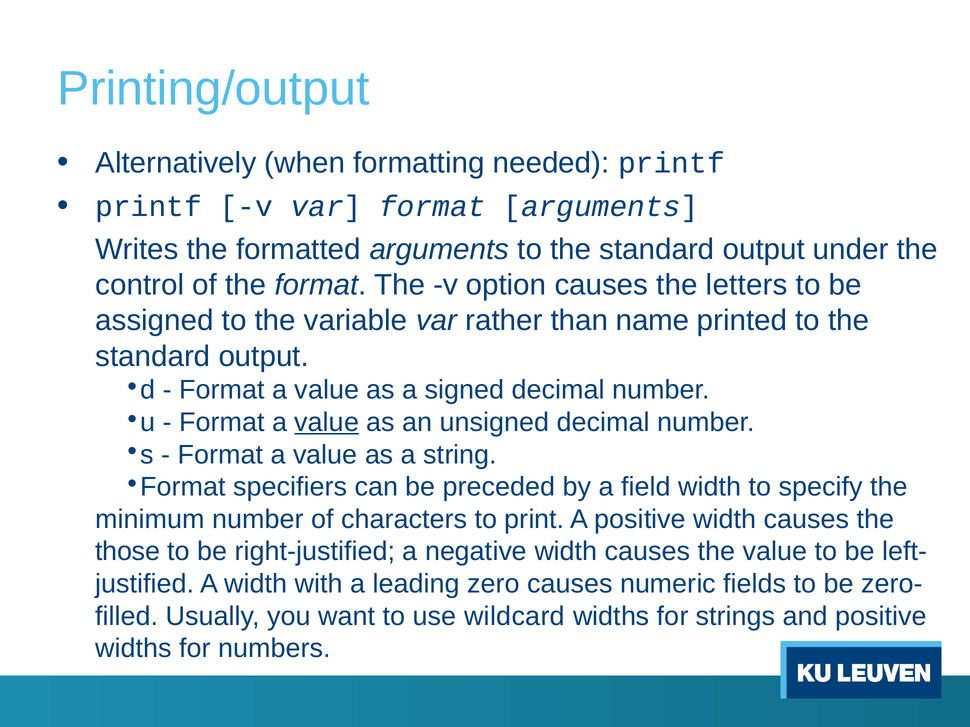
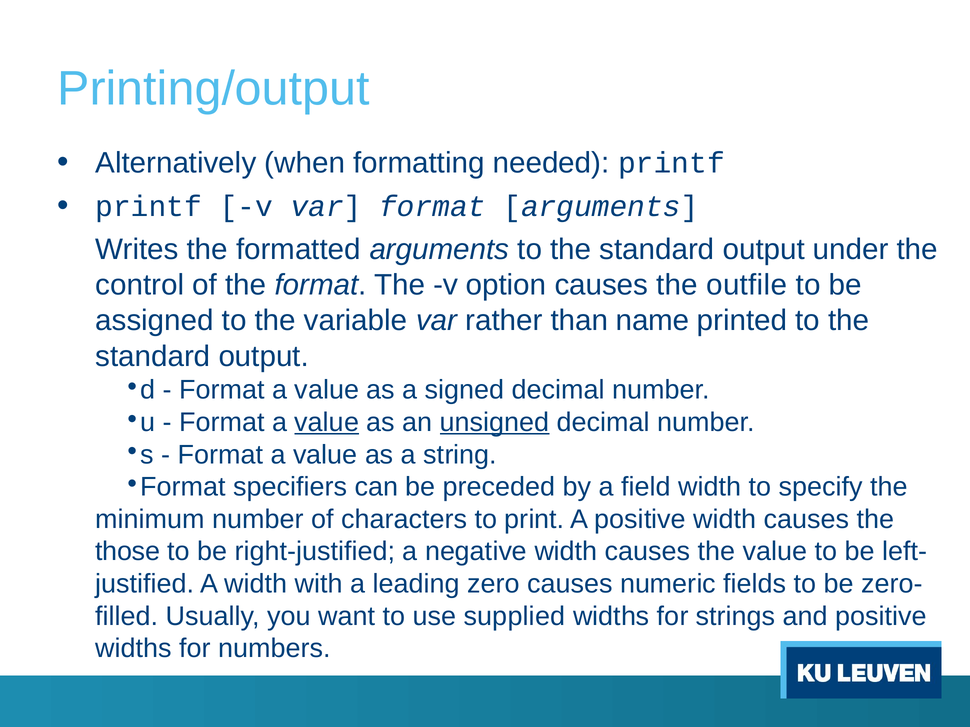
letters: letters -> outfile
unsigned underline: none -> present
wildcard: wildcard -> supplied
